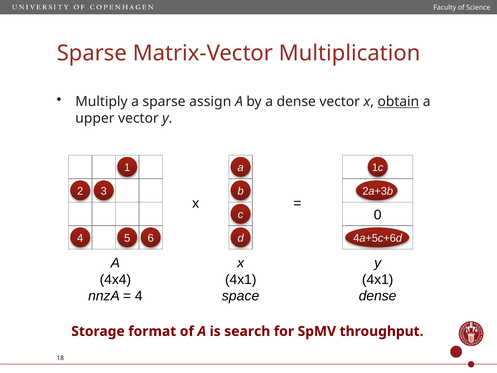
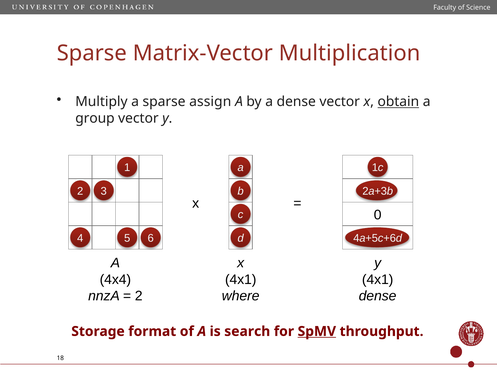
upper: upper -> group
4: 4 -> 2
space: space -> where
SpMV underline: none -> present
